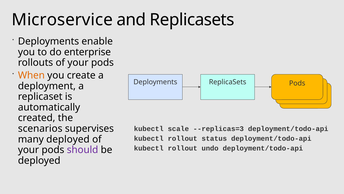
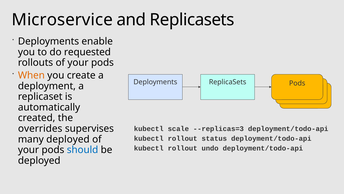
enterprise: enterprise -> requested
scenarios: scenarios -> overrides
should colour: purple -> blue
